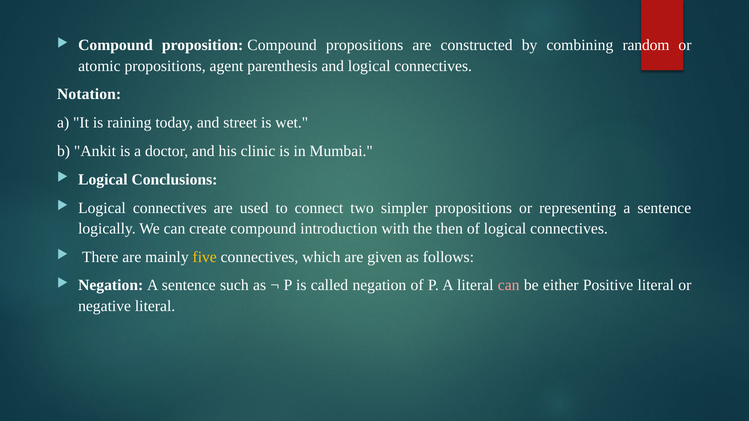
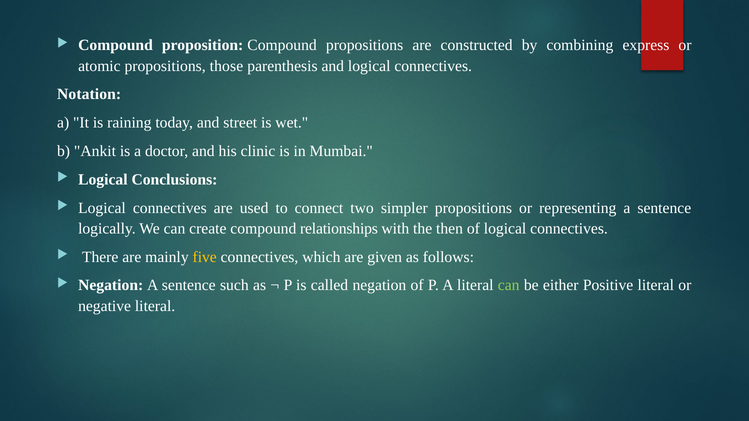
random: random -> express
agent: agent -> those
introduction: introduction -> relationships
can at (509, 286) colour: pink -> light green
